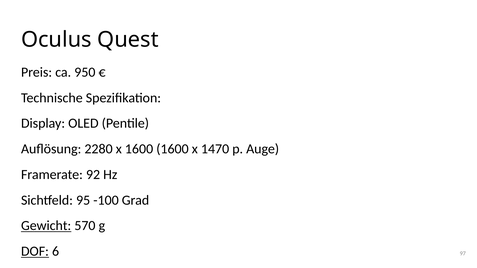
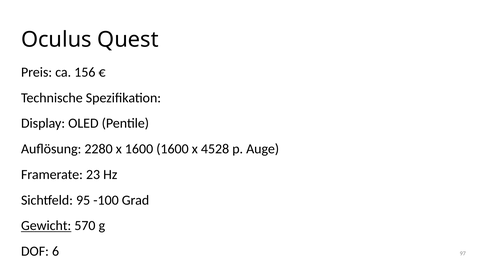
950: 950 -> 156
1470: 1470 -> 4528
92: 92 -> 23
DOF underline: present -> none
